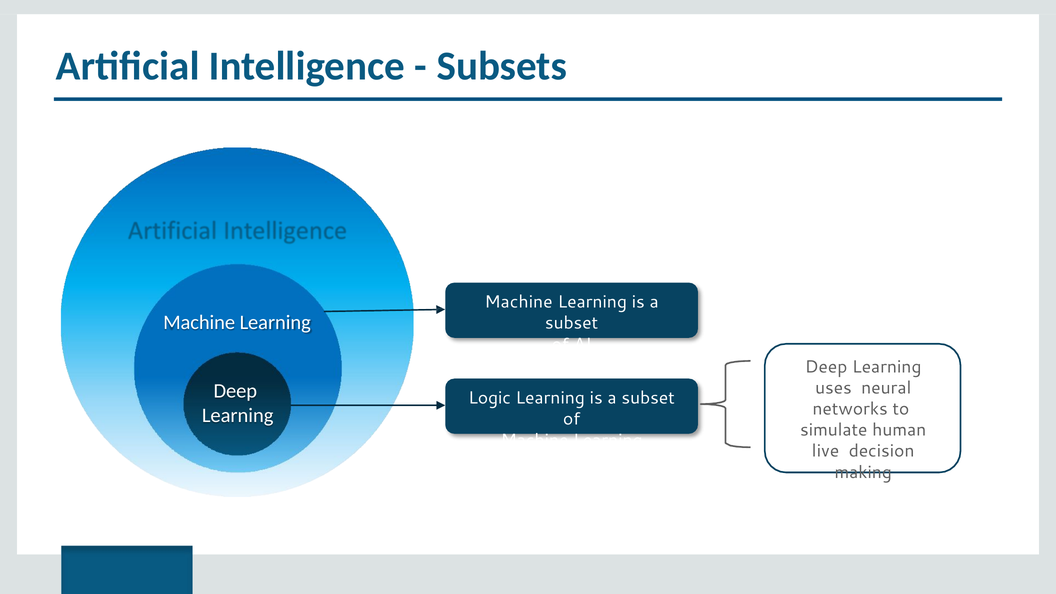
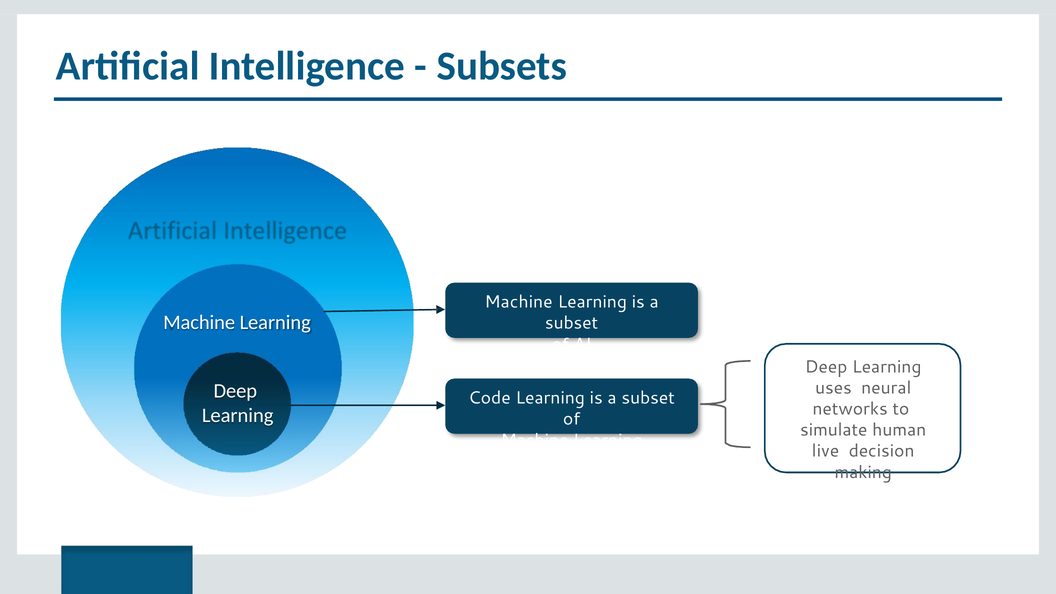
Logic: Logic -> Code
